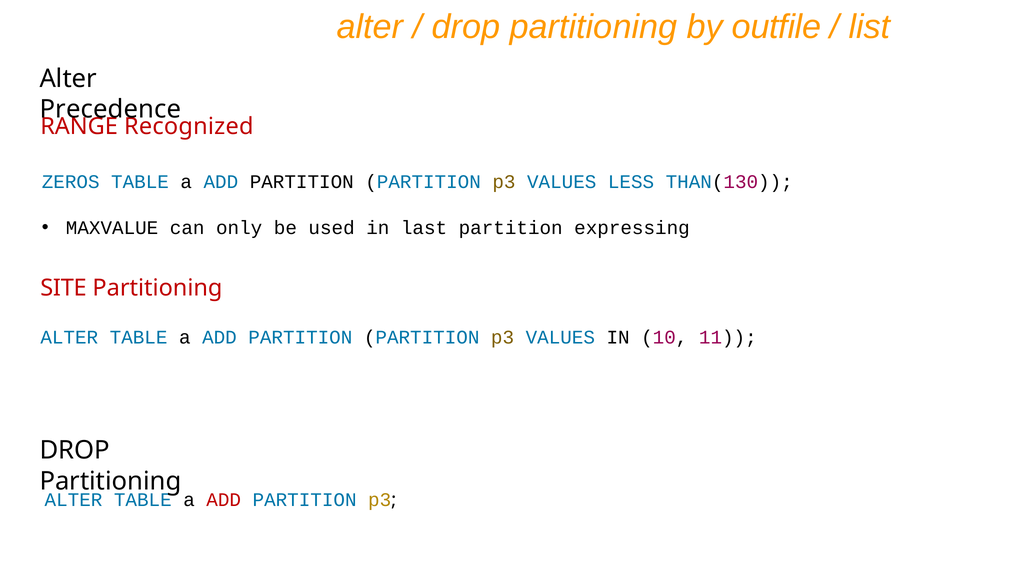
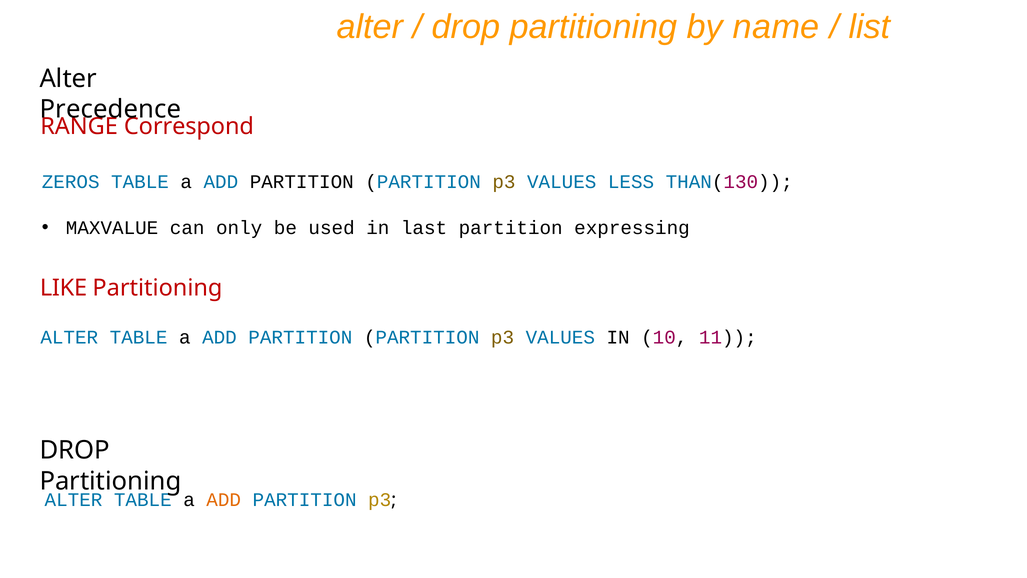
outfile: outfile -> name
Recognized: Recognized -> Correspond
SITE: SITE -> LIKE
ADD at (224, 500) colour: red -> orange
